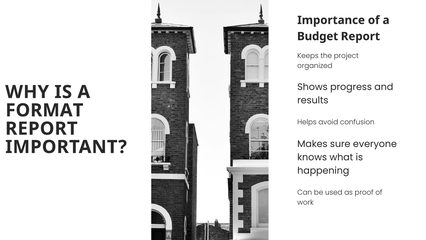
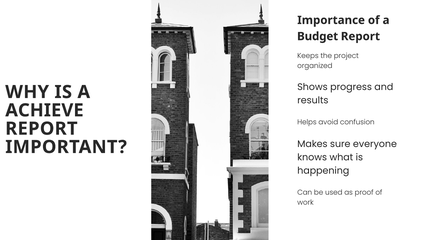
FORMAT: FORMAT -> ACHIEVE
